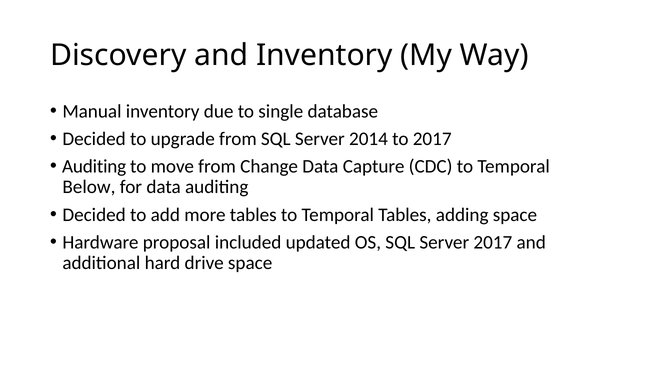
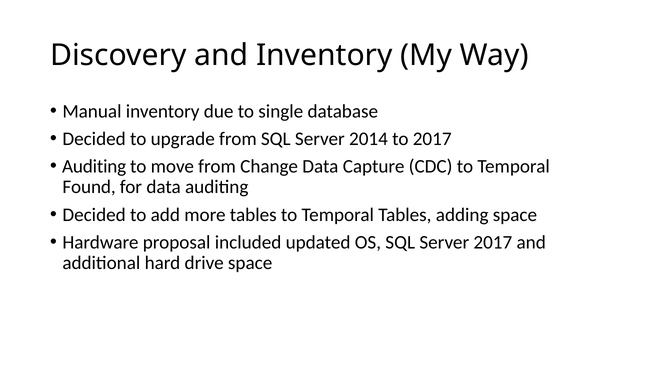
Below: Below -> Found
